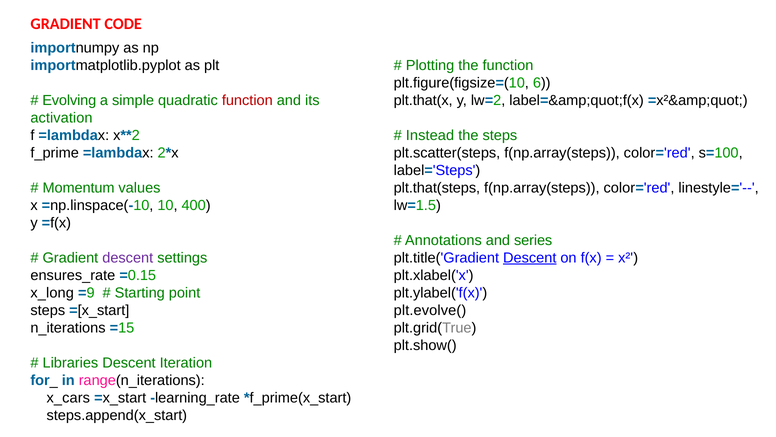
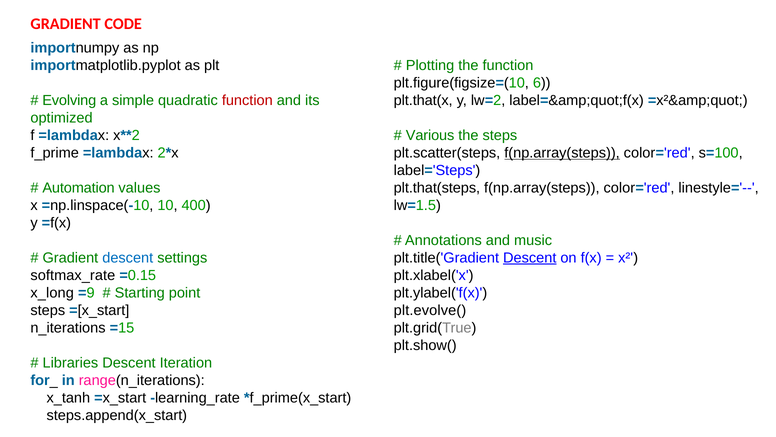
activation: activation -> optimized
Instead: Instead -> Various
f(np.array(steps at (562, 153) underline: none -> present
Momentum: Momentum -> Automation
series: series -> music
descent at (128, 258) colour: purple -> blue
ensures_rate: ensures_rate -> softmax_rate
x_cars: x_cars -> x_tanh
